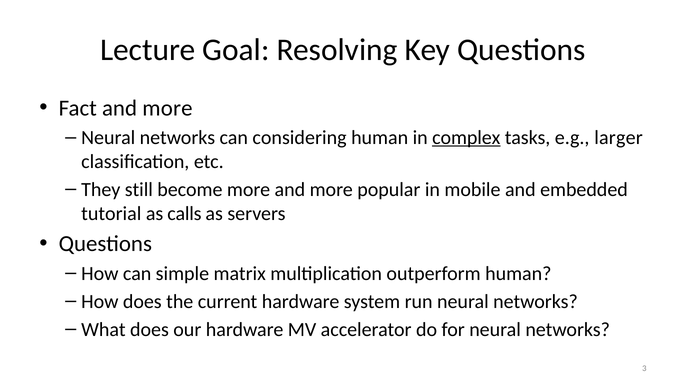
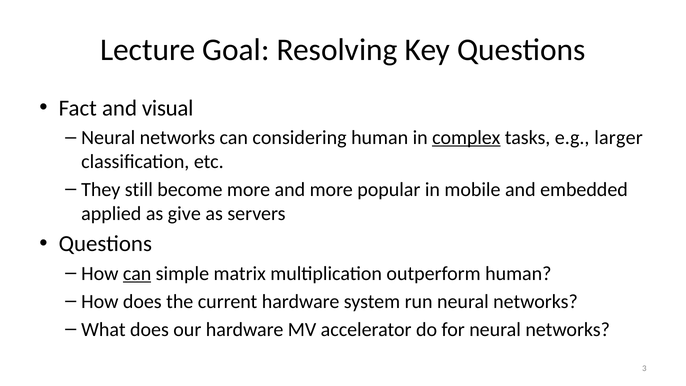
Fact and more: more -> visual
tutorial: tutorial -> applied
calls: calls -> give
can at (137, 273) underline: none -> present
